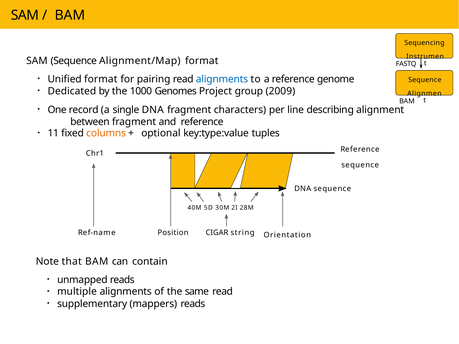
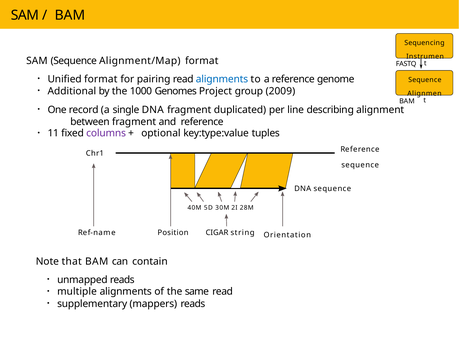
Dedicated: Dedicated -> Additional
characters: characters -> duplicated
columns colour: orange -> purple
